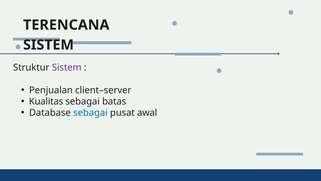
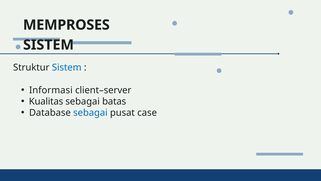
TERENCANA: TERENCANA -> MEMPROSES
Sistem at (67, 67) colour: purple -> blue
Penjualan: Penjualan -> Informasi
awal: awal -> case
